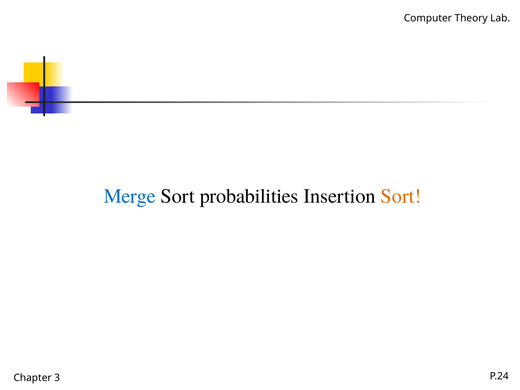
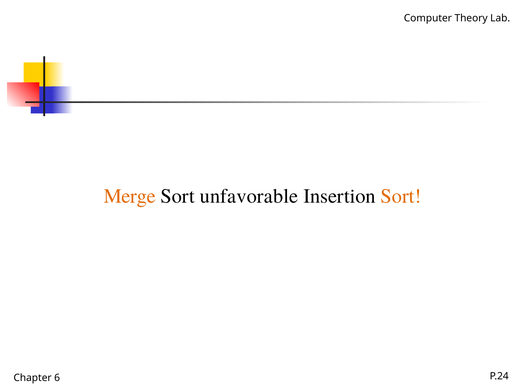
Merge colour: blue -> orange
probabilities: probabilities -> unfavorable
3: 3 -> 6
